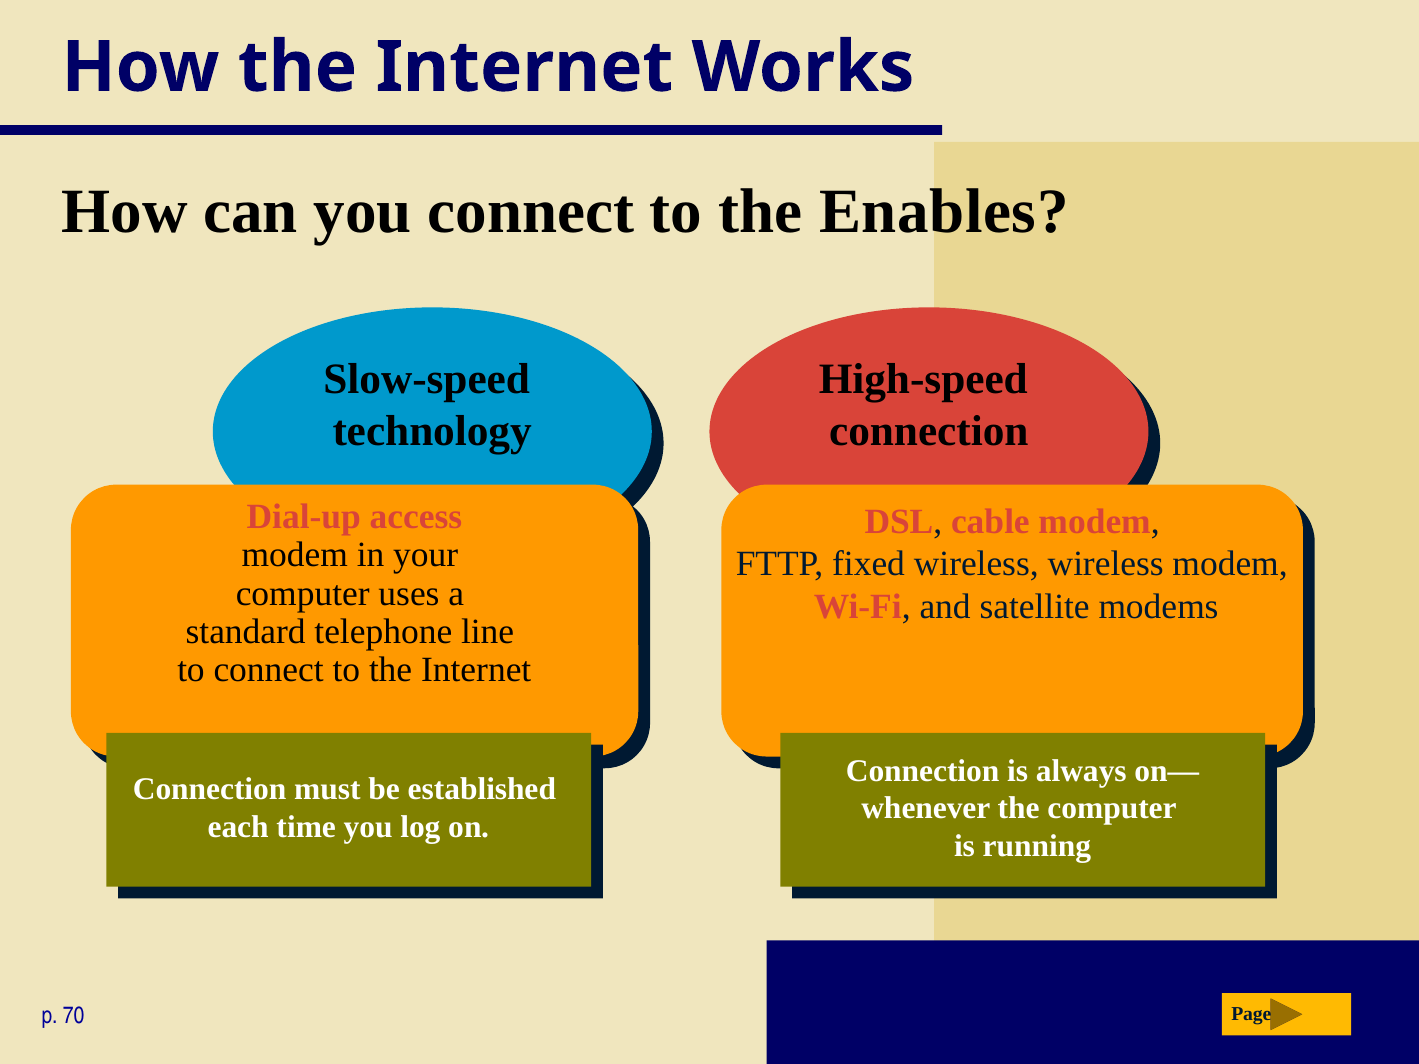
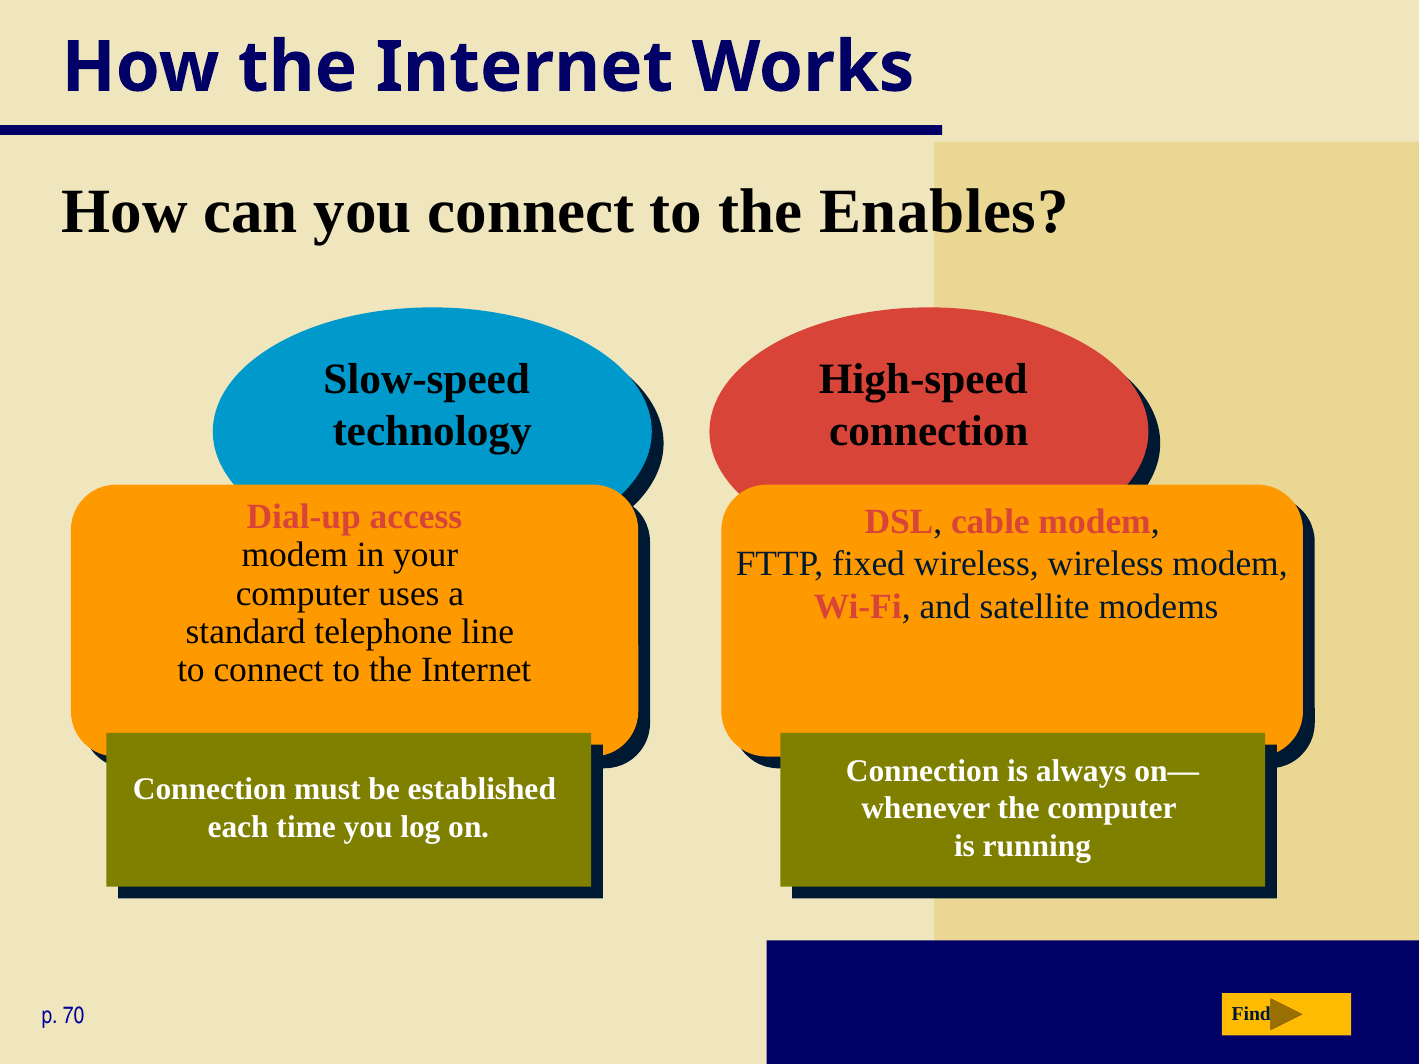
Page: Page -> Find
